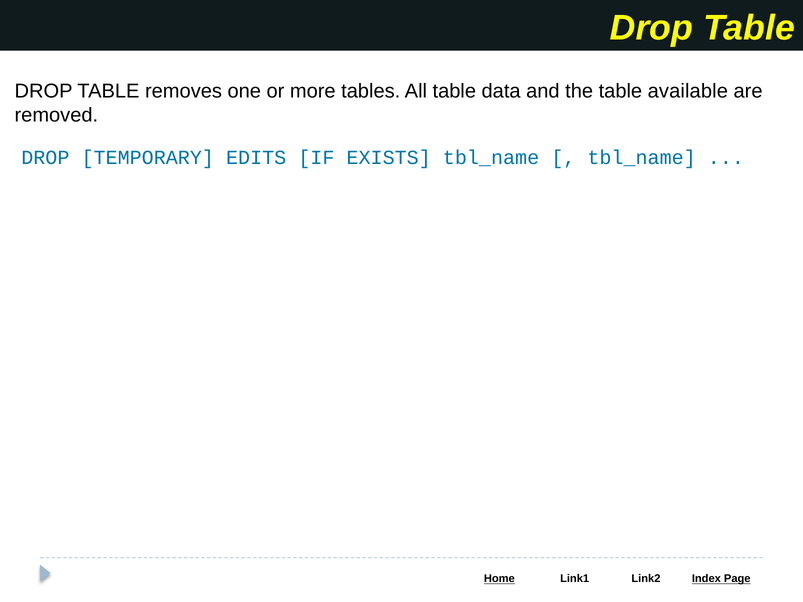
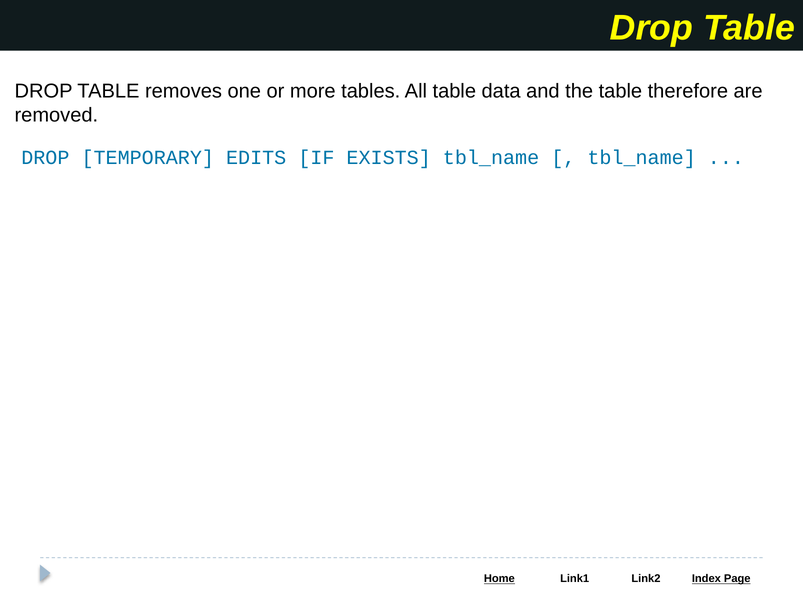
available: available -> therefore
